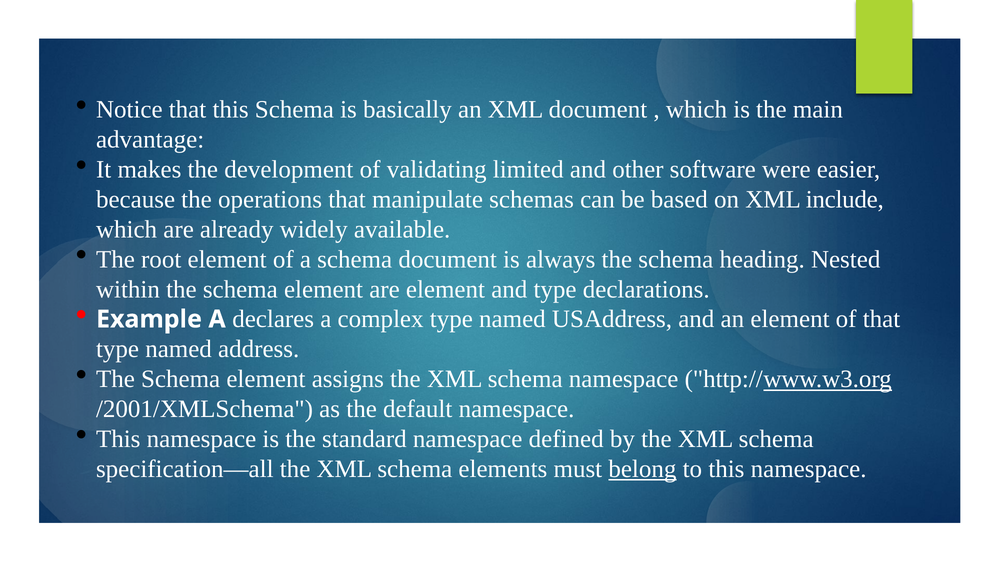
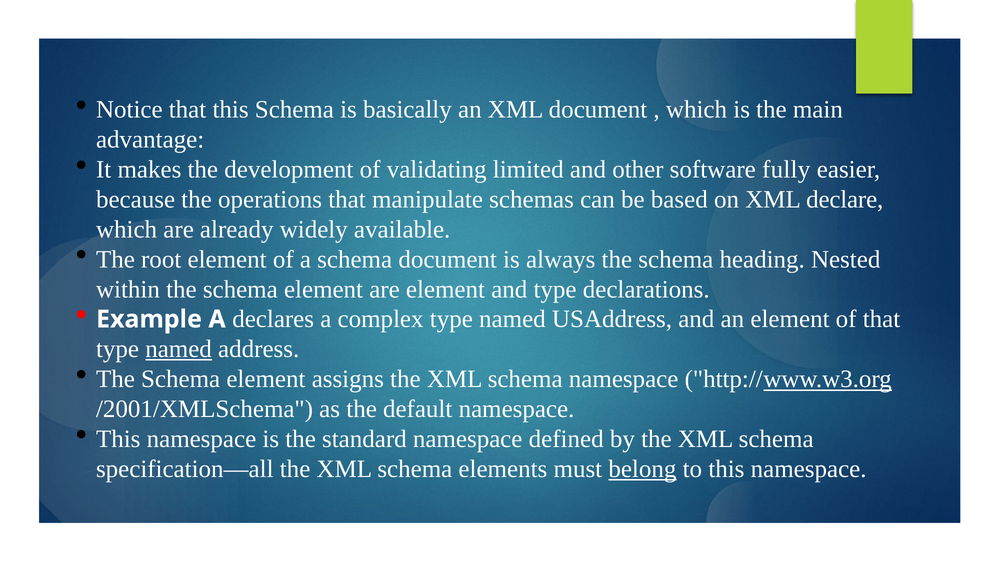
were: were -> fully
include: include -> declare
named at (179, 350) underline: none -> present
